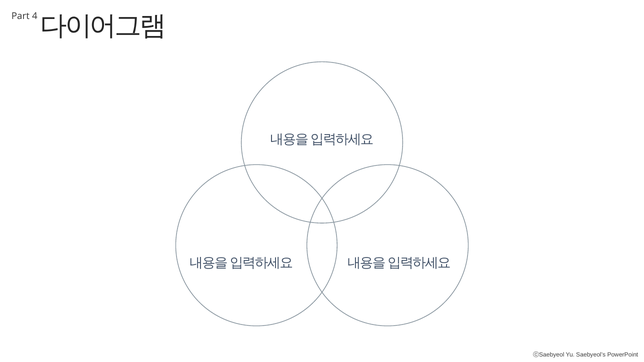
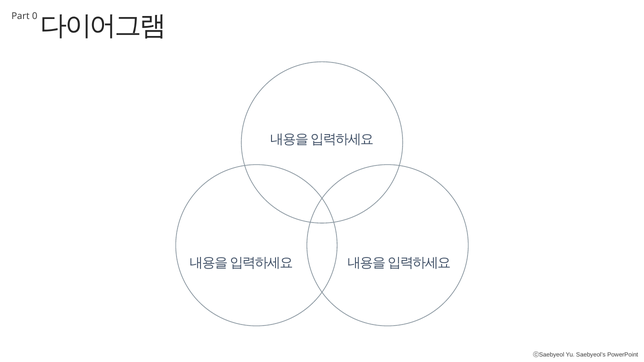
4: 4 -> 0
